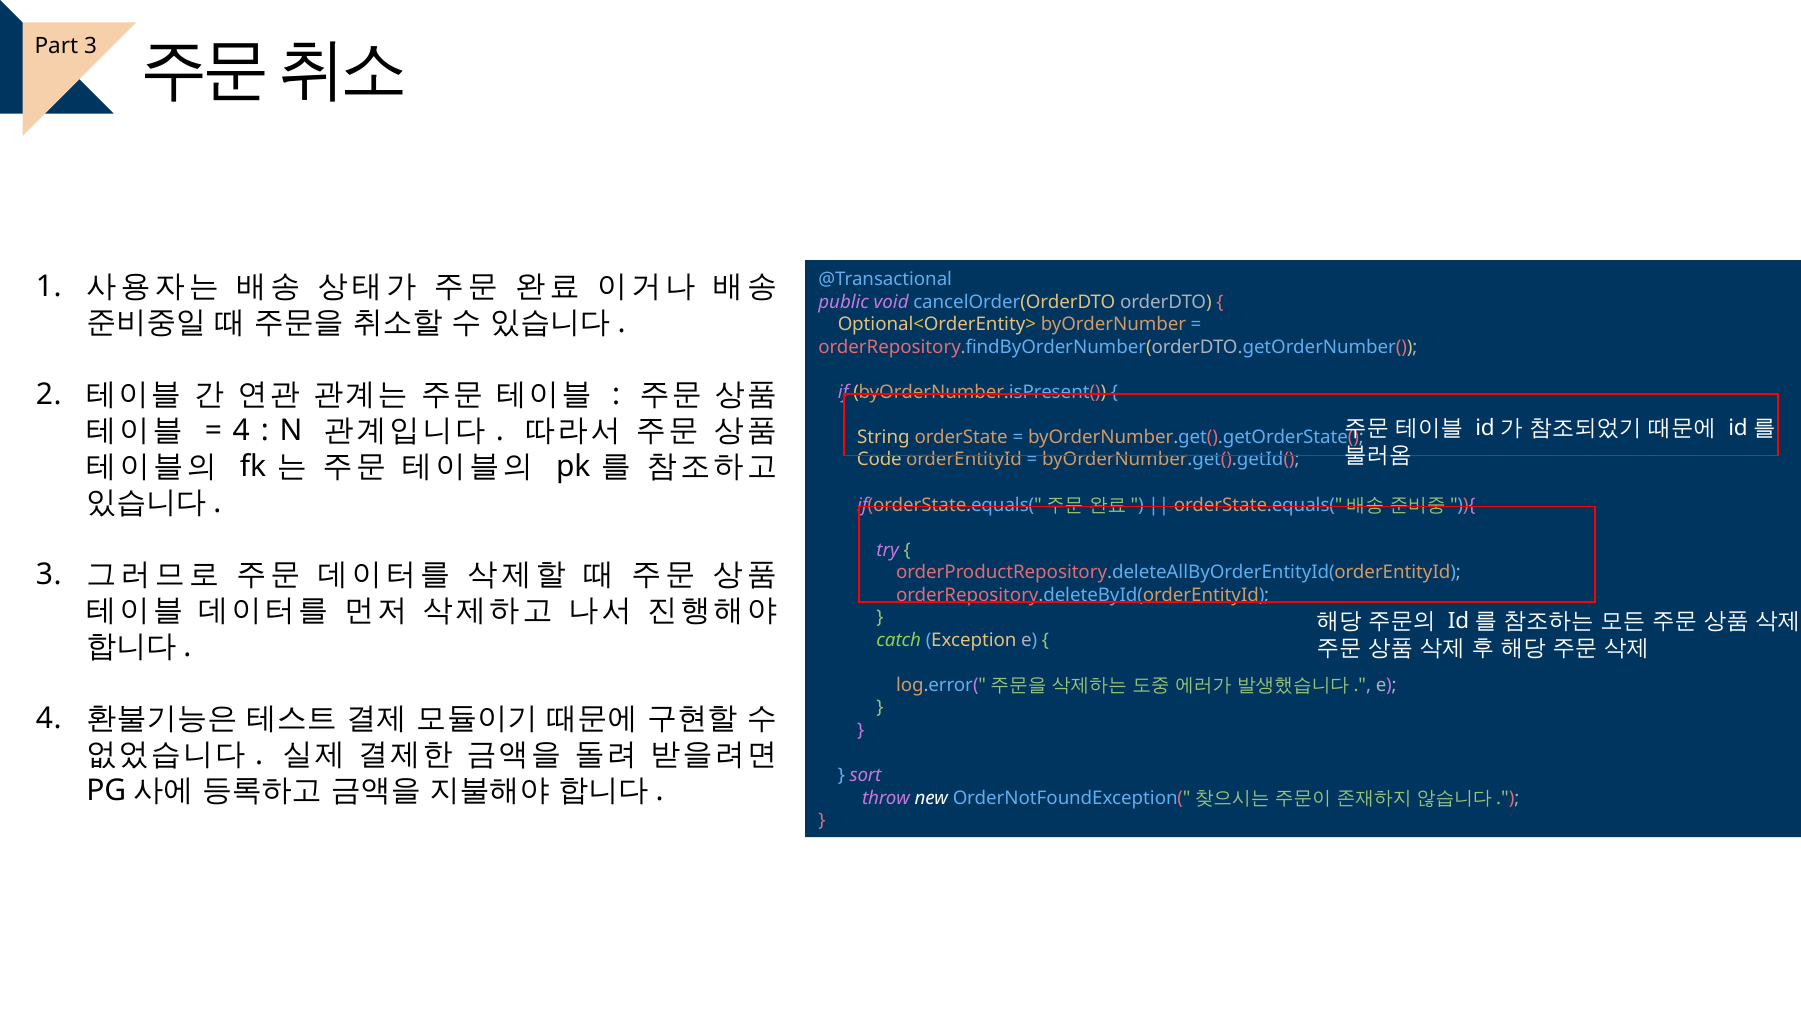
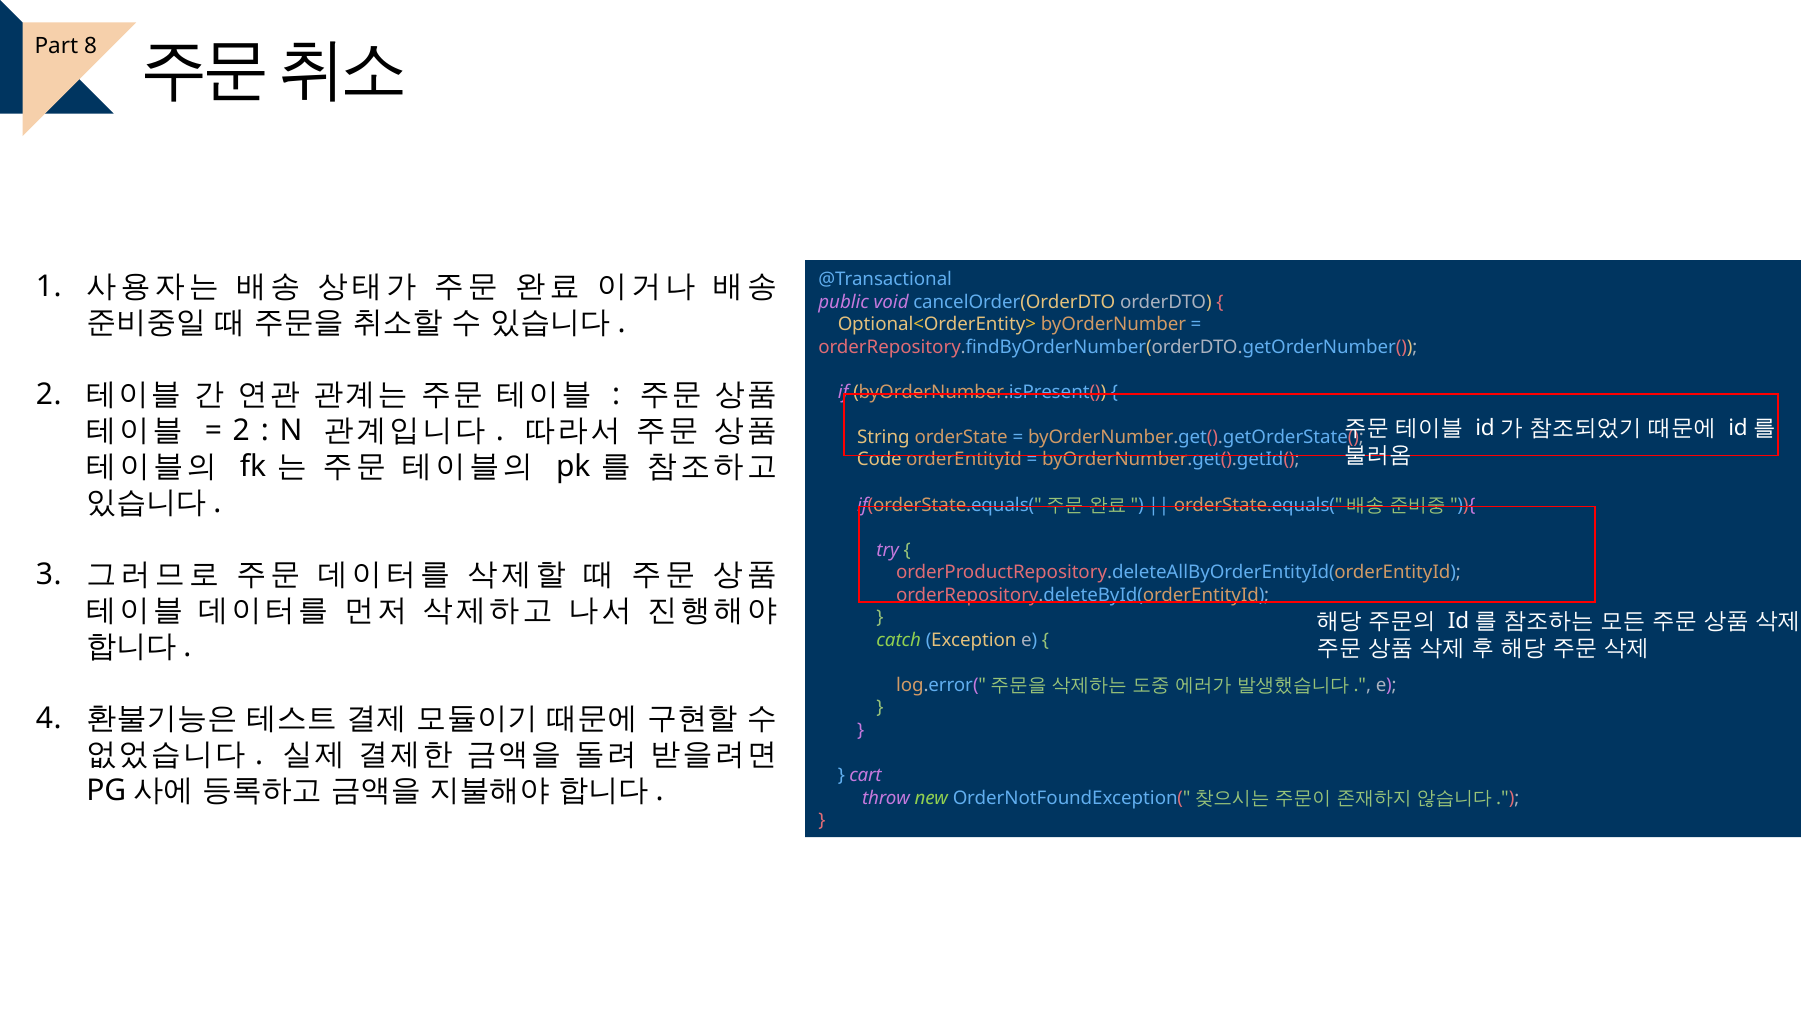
Part 3: 3 -> 8
4 at (241, 431): 4 -> 2
sort: sort -> cart
new colour: white -> light green
